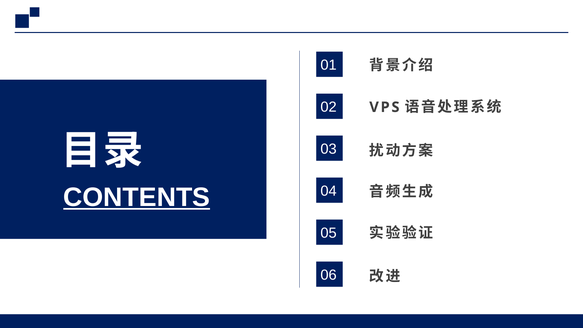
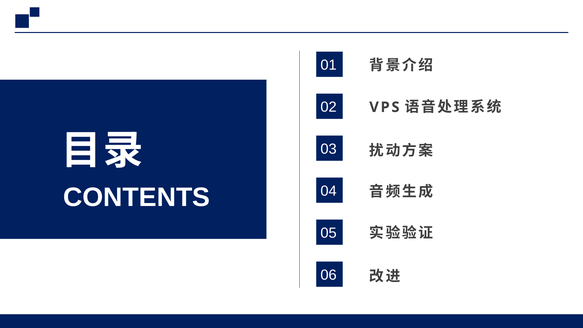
CONTENTS underline: present -> none
